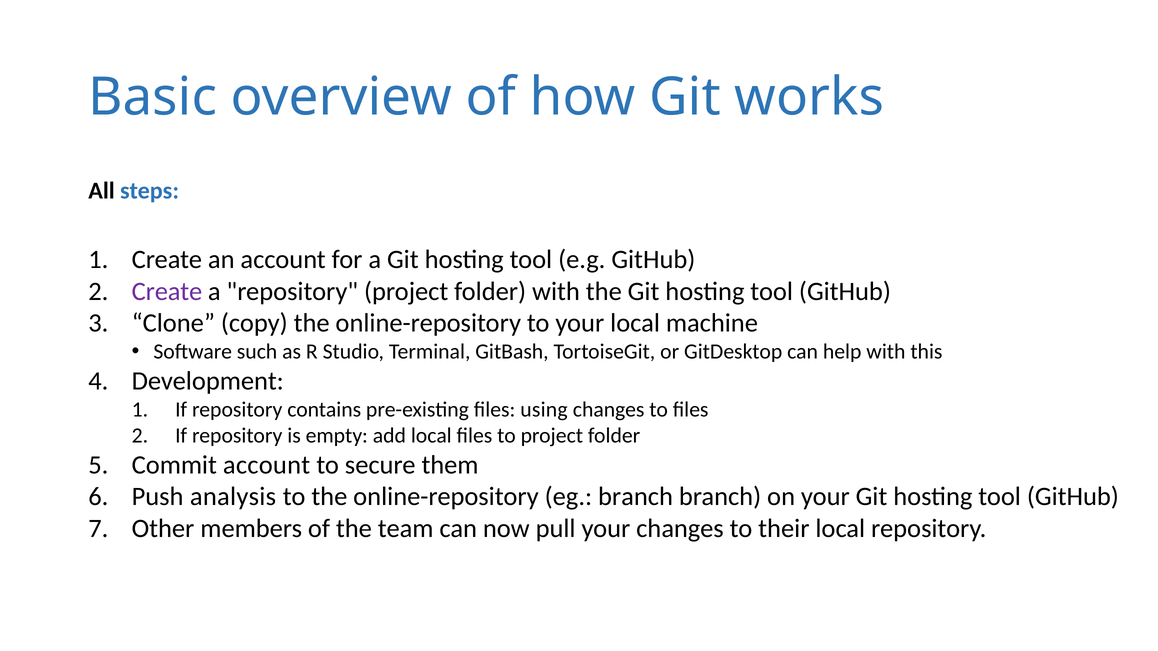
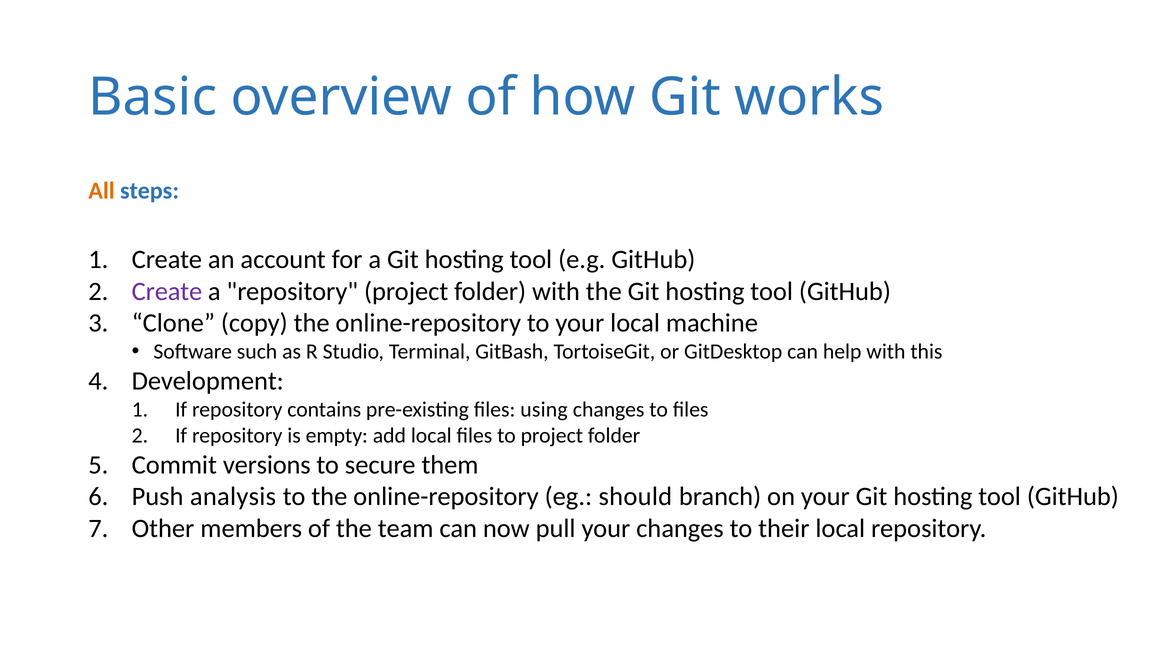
All colour: black -> orange
Commit account: account -> versions
eg branch: branch -> should
